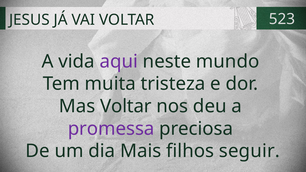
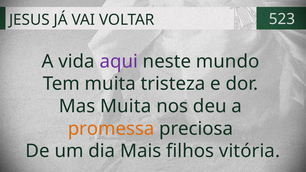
Mas Voltar: Voltar -> Muita
promessa colour: purple -> orange
seguir: seguir -> vitória
